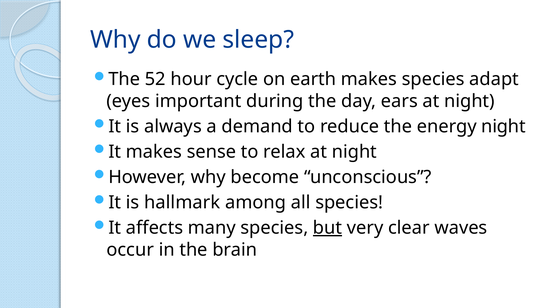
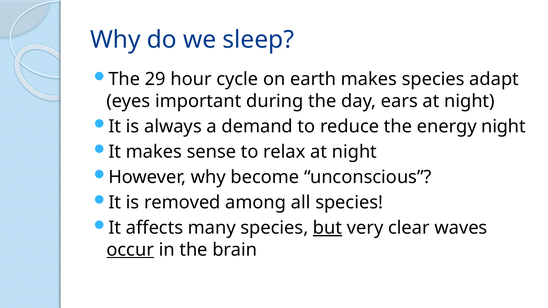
52: 52 -> 29
hallmark: hallmark -> removed
occur underline: none -> present
